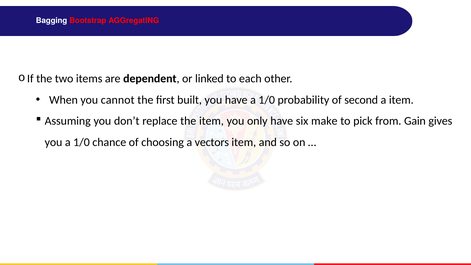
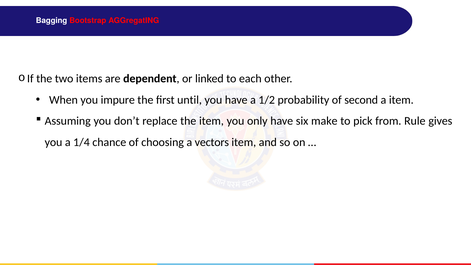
cannot: cannot -> impure
built: built -> until
have a 1/0: 1/0 -> 1/2
Gain: Gain -> Rule
you a 1/0: 1/0 -> 1/4
